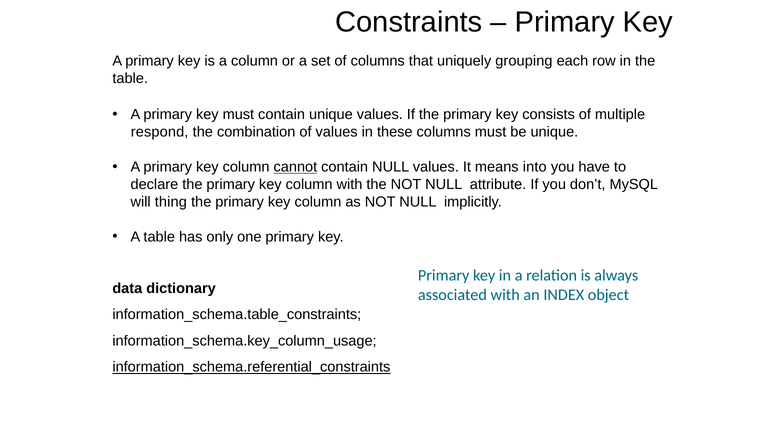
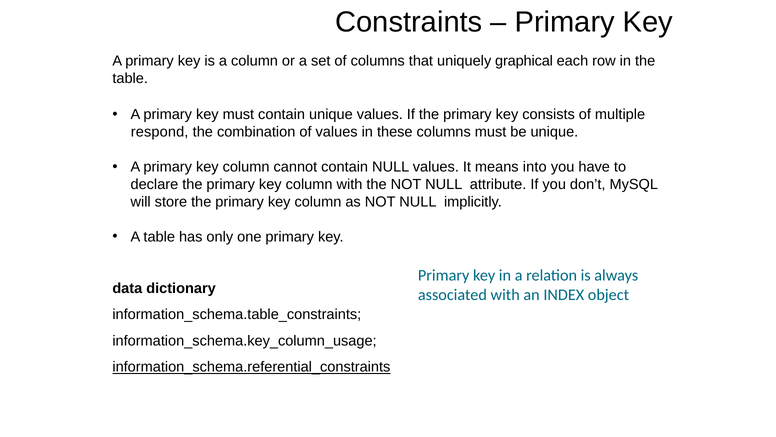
grouping: grouping -> graphical
cannot underline: present -> none
thing: thing -> store
